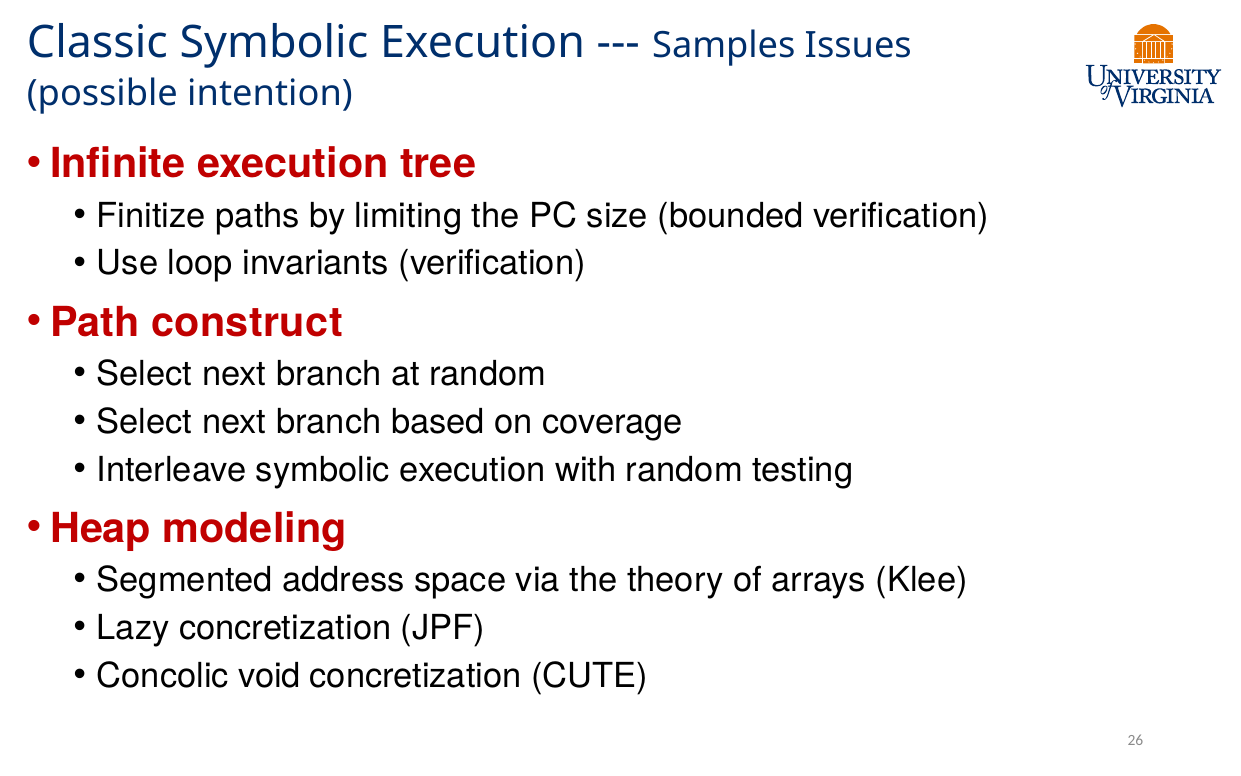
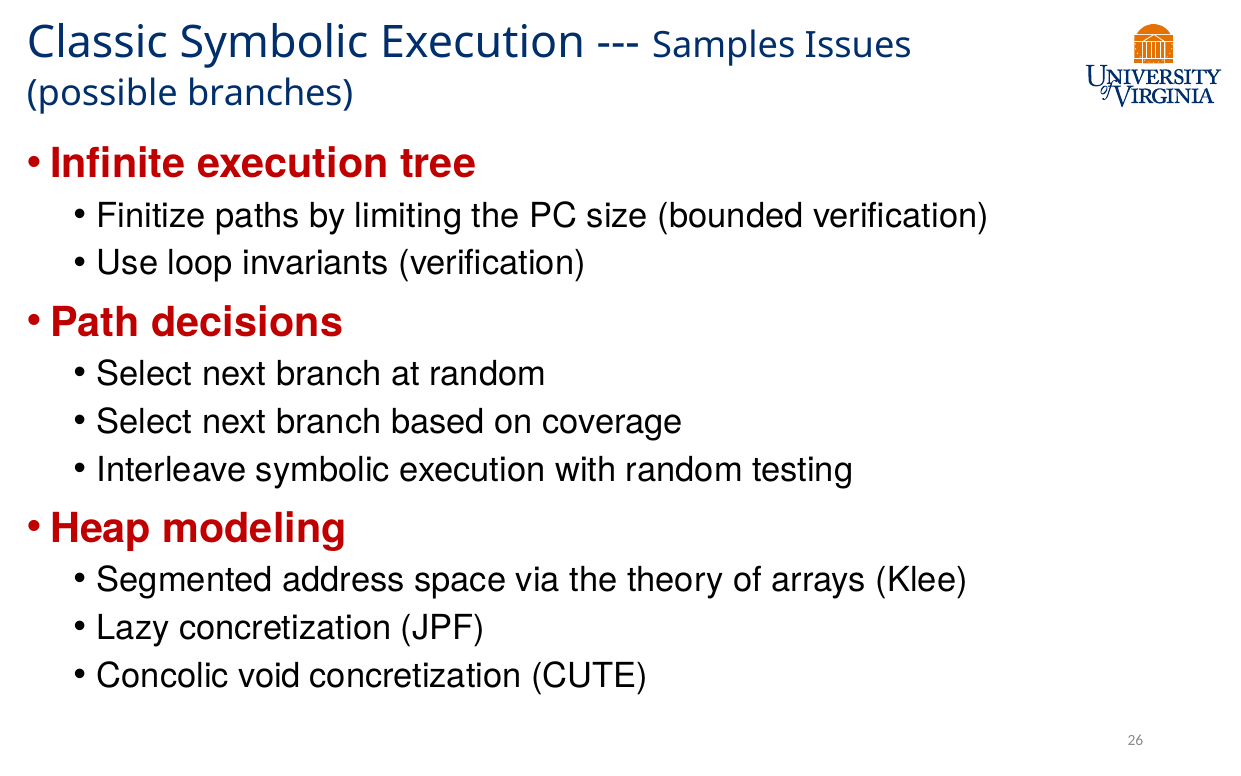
intention: intention -> branches
construct: construct -> decisions
